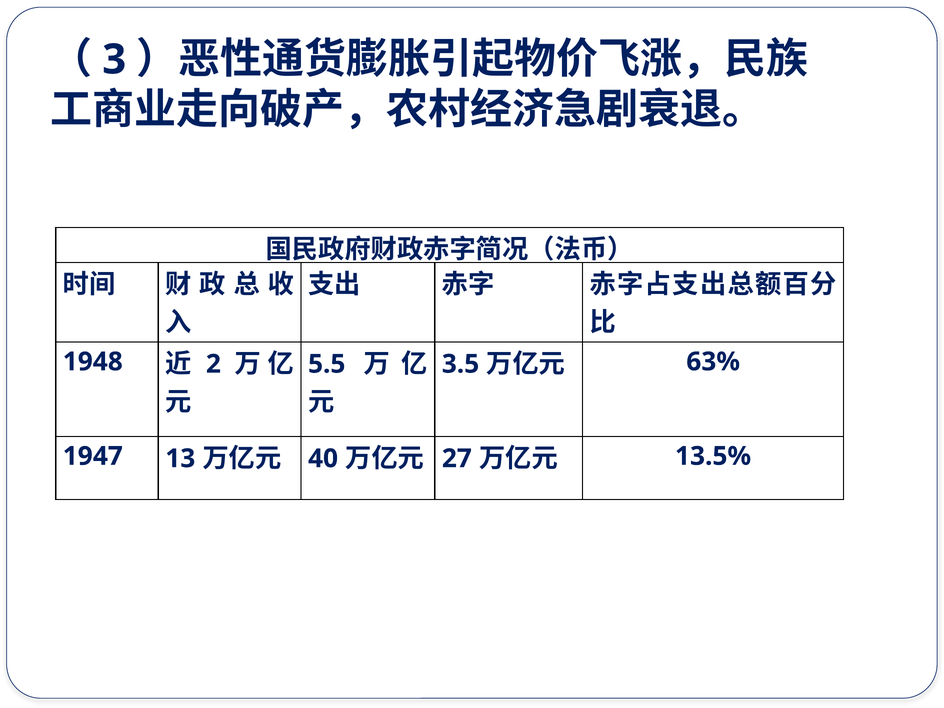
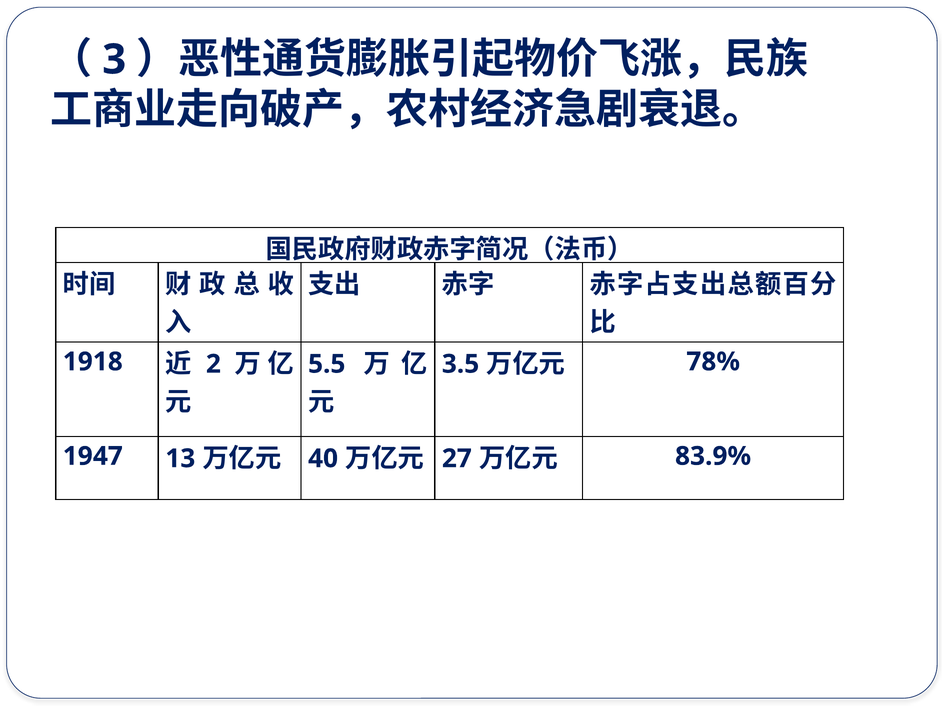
1948: 1948 -> 1918
63%: 63% -> 78%
13.5%: 13.5% -> 83.9%
